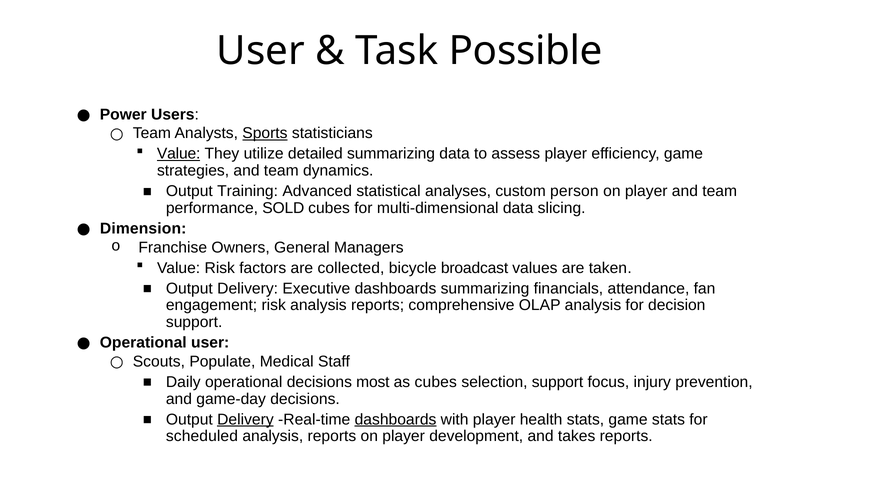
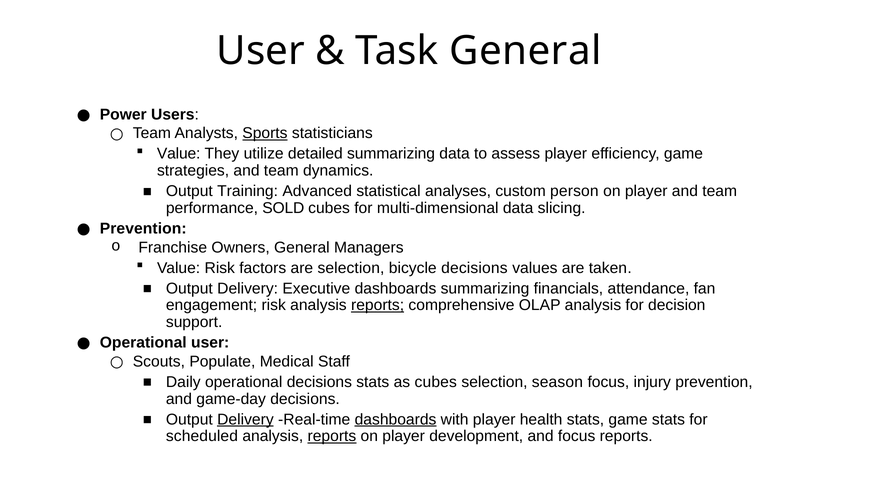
Task Possible: Possible -> General
Value at (179, 154) underline: present -> none
Dimension at (143, 229): Dimension -> Prevention
are collected: collected -> selection
bicycle broadcast: broadcast -> decisions
reports at (378, 305) underline: none -> present
decisions most: most -> stats
selection support: support -> season
reports at (332, 436) underline: none -> present
and takes: takes -> focus
